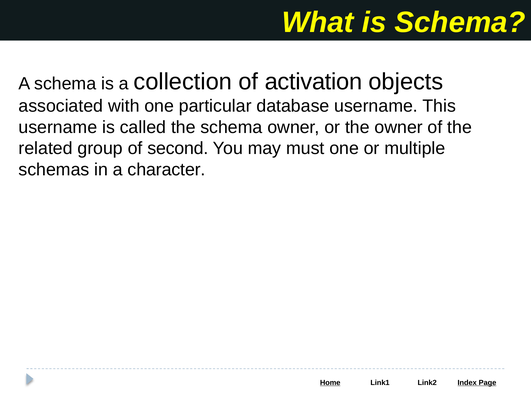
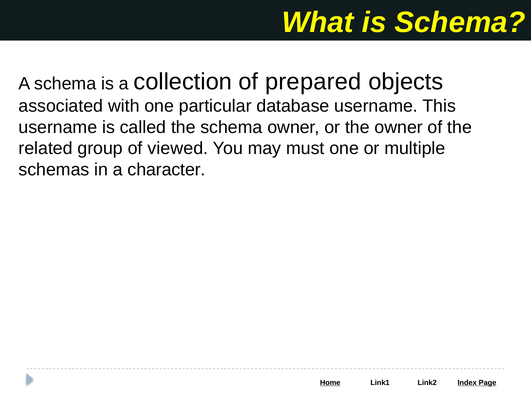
activation: activation -> prepared
second: second -> viewed
